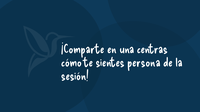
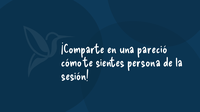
centras: centras -> pareció
